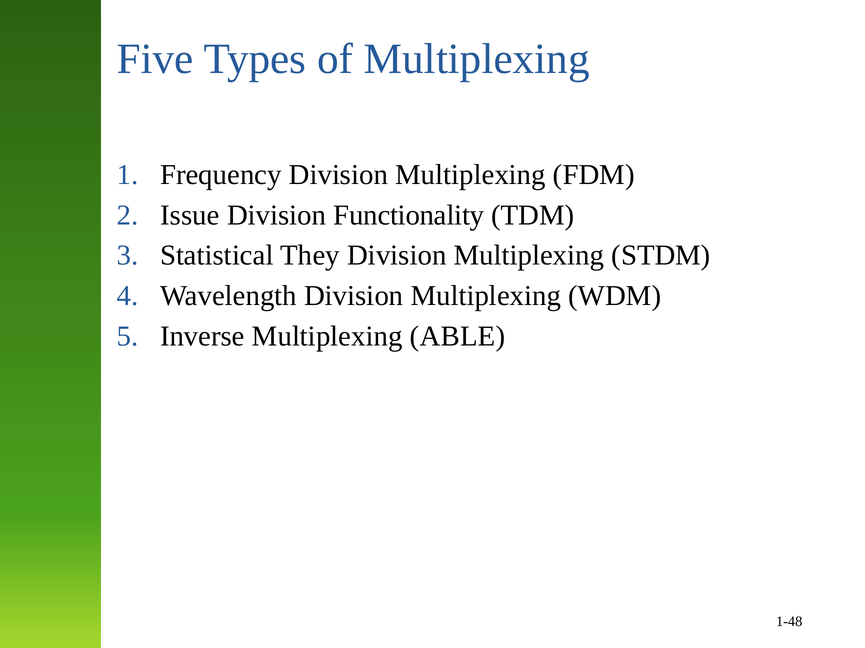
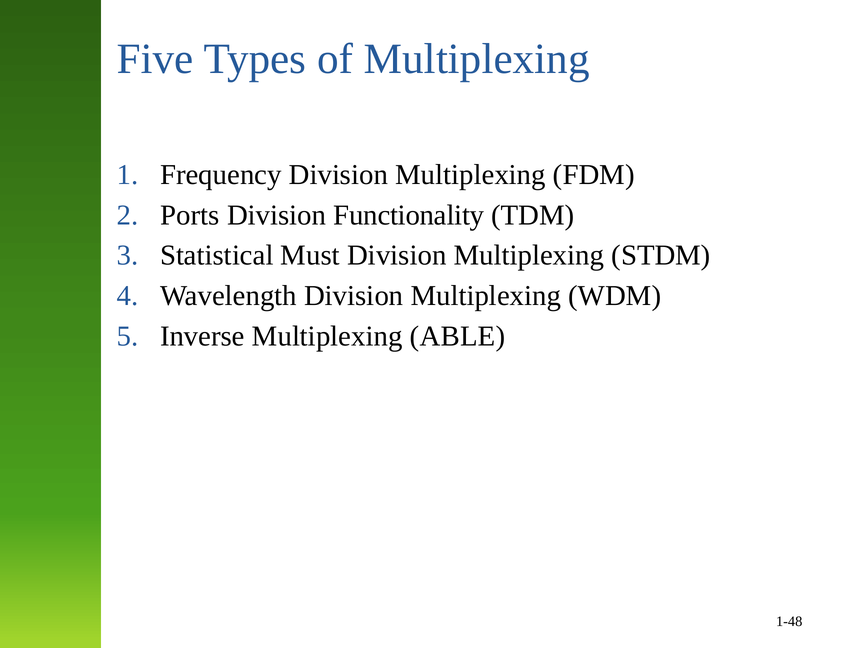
Issue: Issue -> Ports
They: They -> Must
